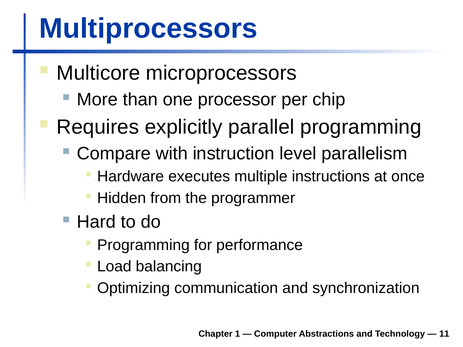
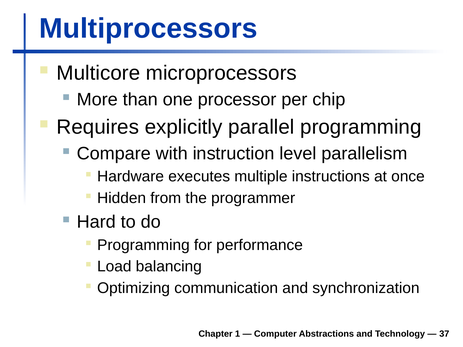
11: 11 -> 37
